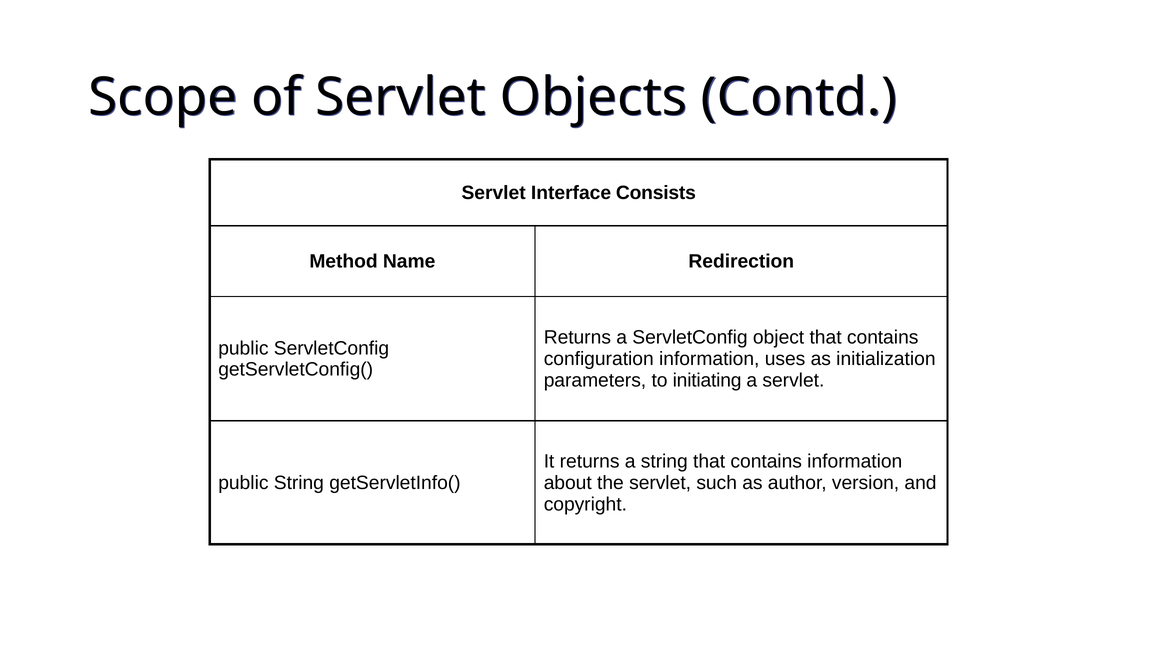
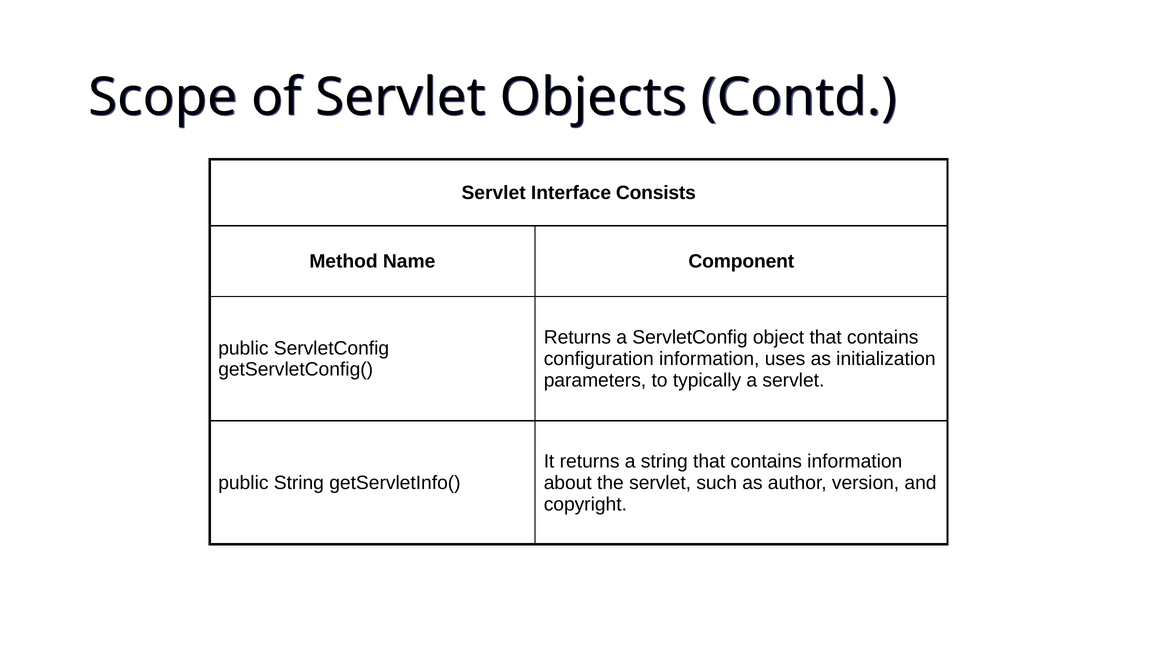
Redirection: Redirection -> Component
initiating: initiating -> typically
